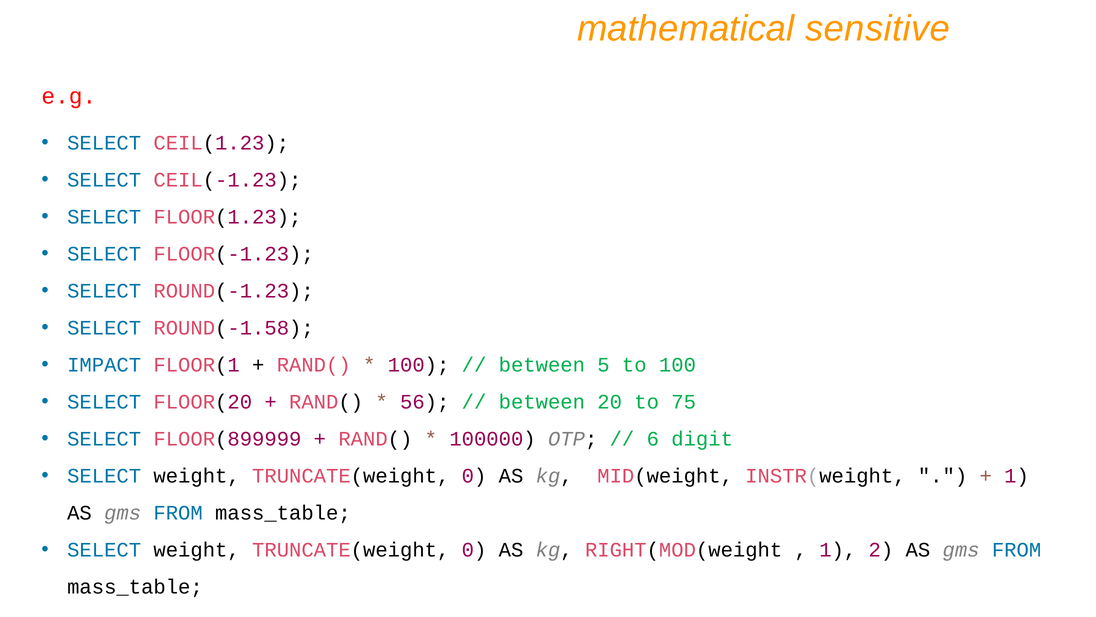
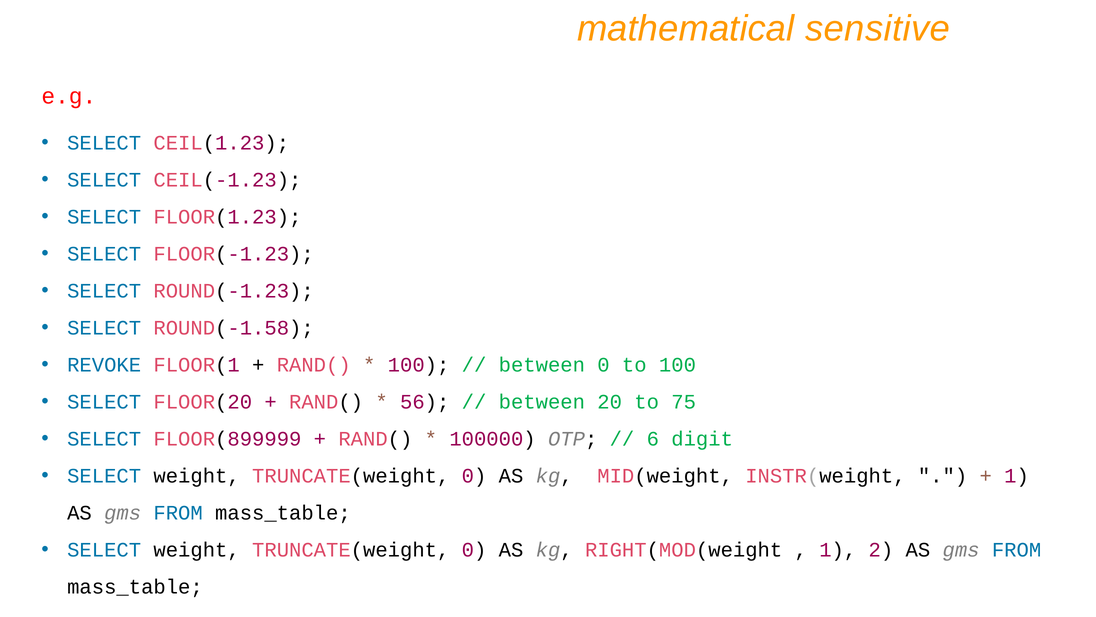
IMPACT: IMPACT -> REVOKE
between 5: 5 -> 0
